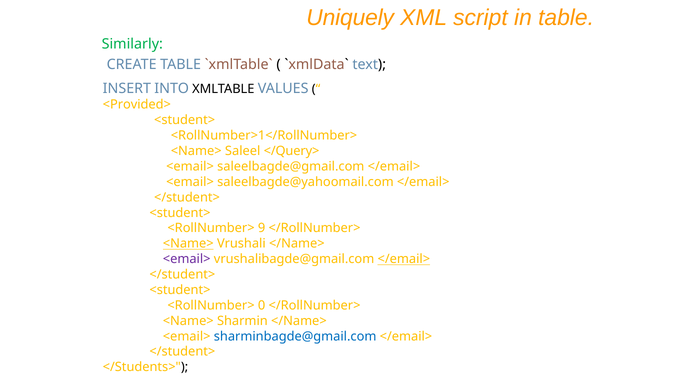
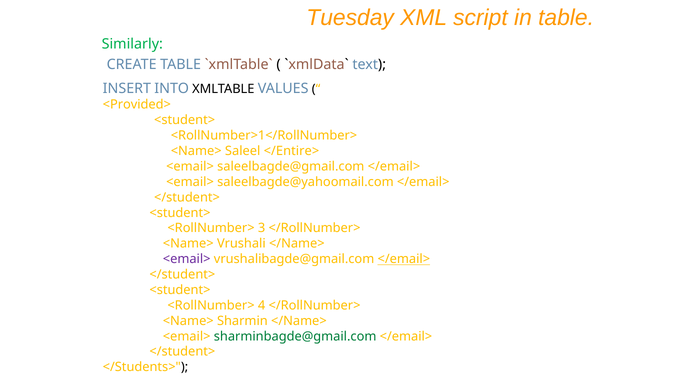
Uniquely: Uniquely -> Tuesday
</Query>: </Query> -> </Entire>
9: 9 -> 3
<Name> at (188, 243) underline: present -> none
0: 0 -> 4
sharminbagde@gmail.com colour: blue -> green
